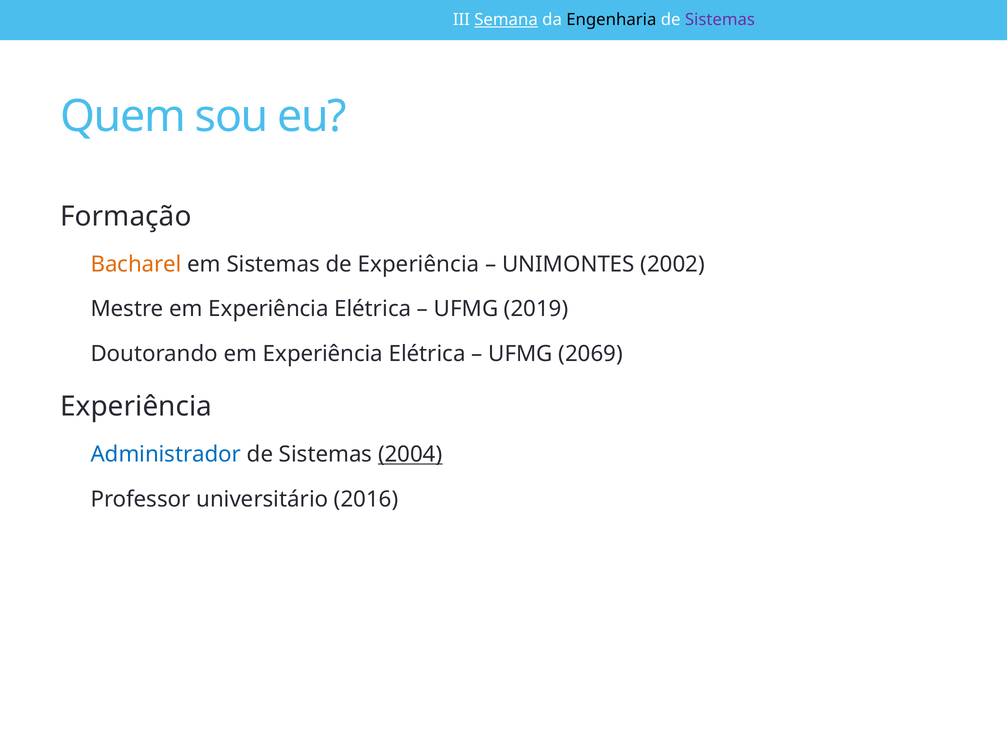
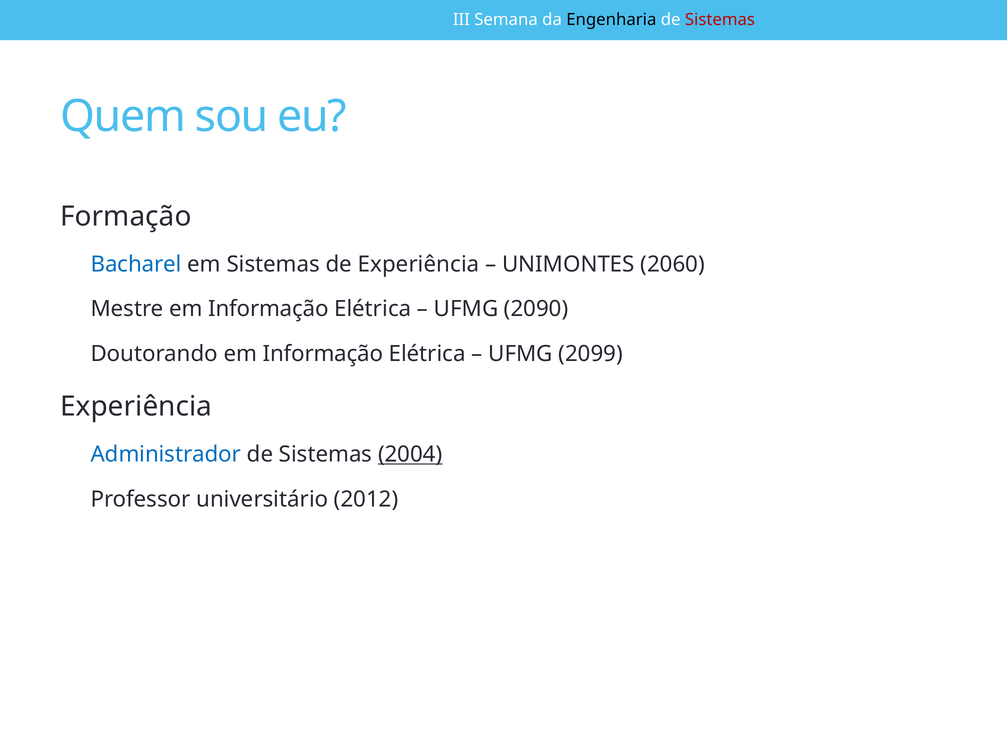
Semana underline: present -> none
Sistemas at (720, 20) colour: purple -> red
Bacharel colour: orange -> blue
2002: 2002 -> 2060
Mestre em Experiência: Experiência -> Informação
2019: 2019 -> 2090
Doutorando em Experiência: Experiência -> Informação
2069: 2069 -> 2099
2016: 2016 -> 2012
